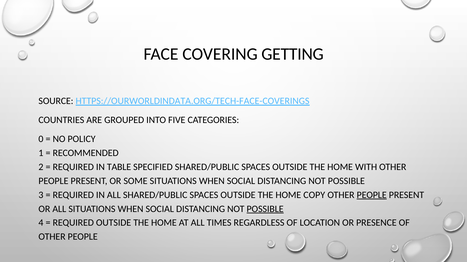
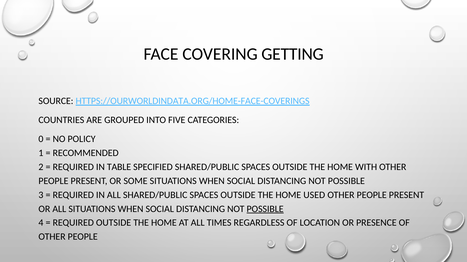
HTTPS://OURWORLDINDATA.ORG/TECH-FACE-COVERINGS: HTTPS://OURWORLDINDATA.ORG/TECH-FACE-COVERINGS -> HTTPS://OURWORLDINDATA.ORG/HOME-FACE-COVERINGS
COPY: COPY -> USED
PEOPLE at (372, 195) underline: present -> none
